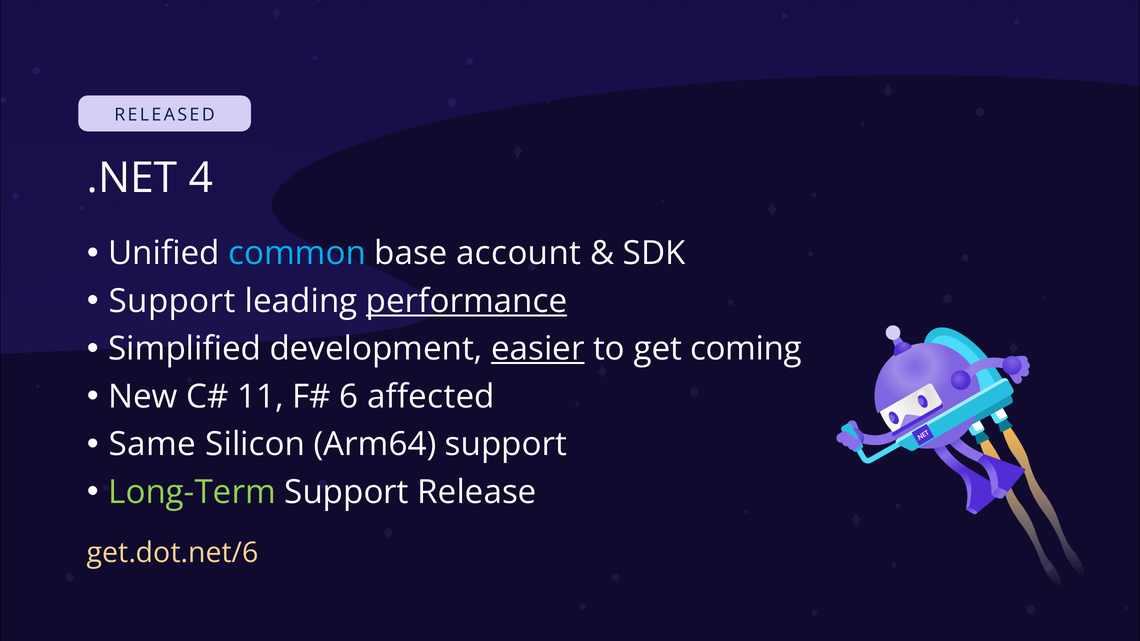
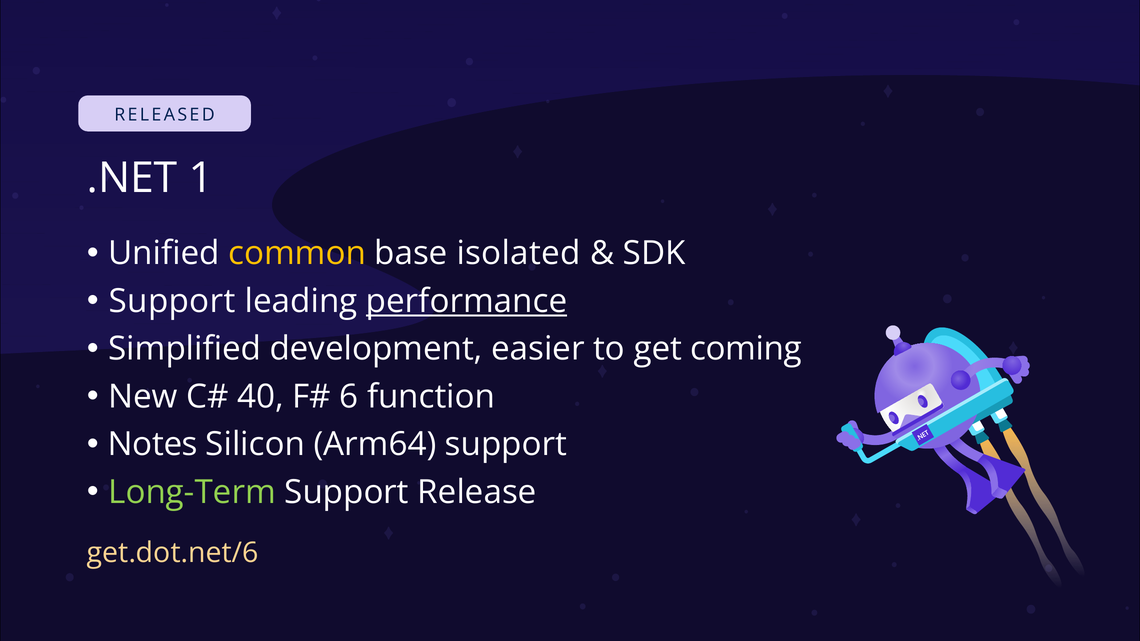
4: 4 -> 1
common colour: light blue -> yellow
account: account -> isolated
easier underline: present -> none
11: 11 -> 40
affected: affected -> function
Same: Same -> Notes
